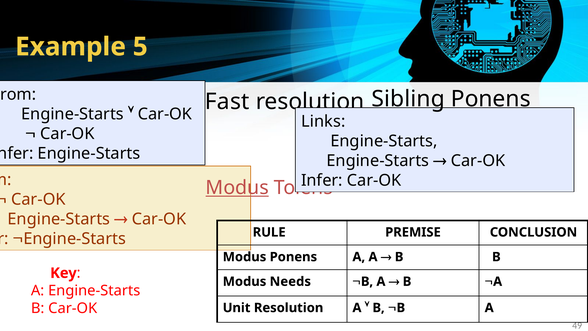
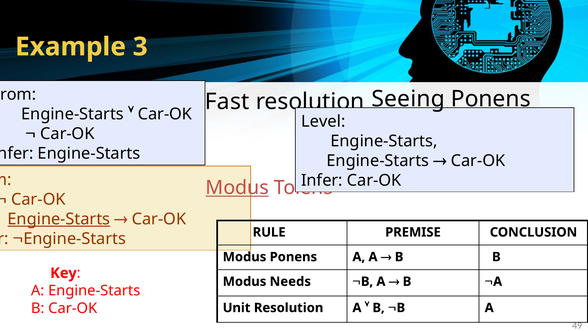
5: 5 -> 3
Sibling: Sibling -> Seeing
Links: Links -> Level
Engine-Starts at (59, 219) underline: none -> present
